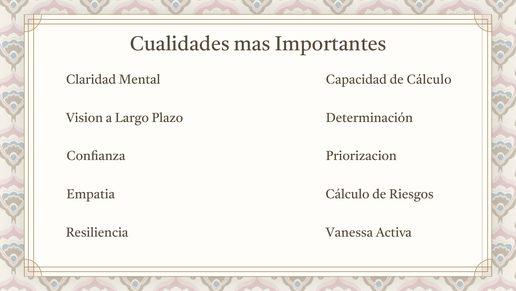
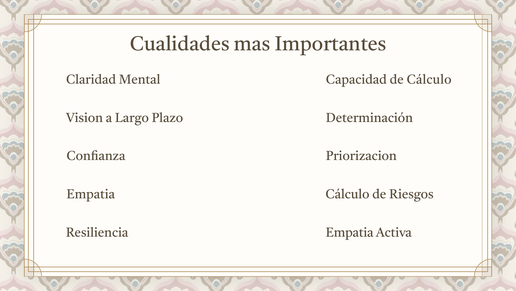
Vanessa at (349, 232): Vanessa -> Empatia
